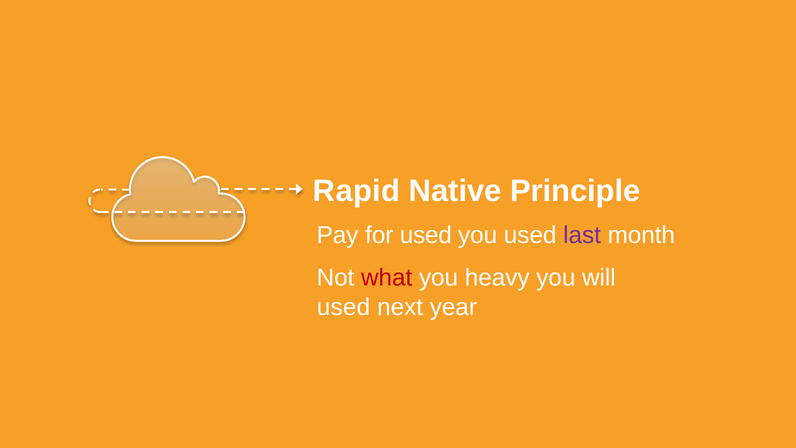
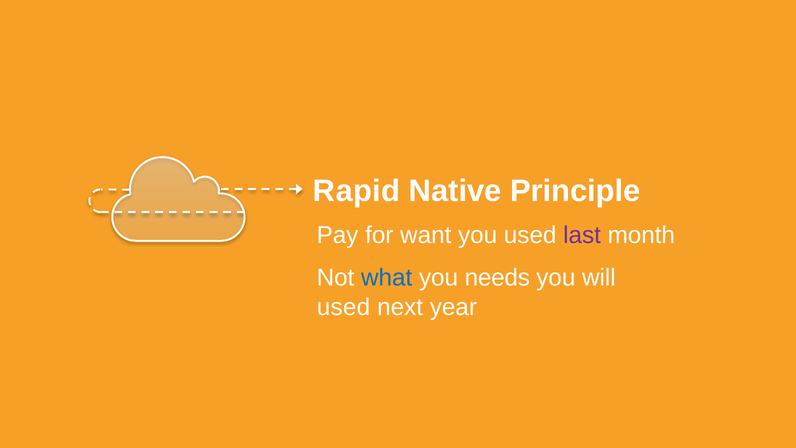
for used: used -> want
what colour: red -> blue
heavy: heavy -> needs
